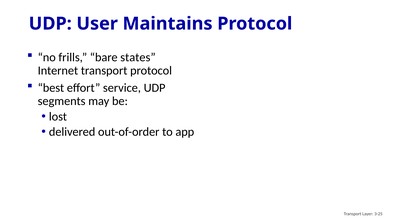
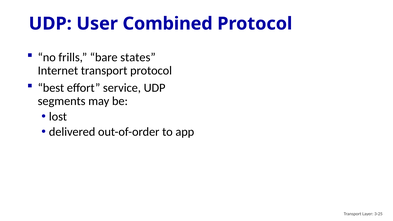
Maintains: Maintains -> Combined
